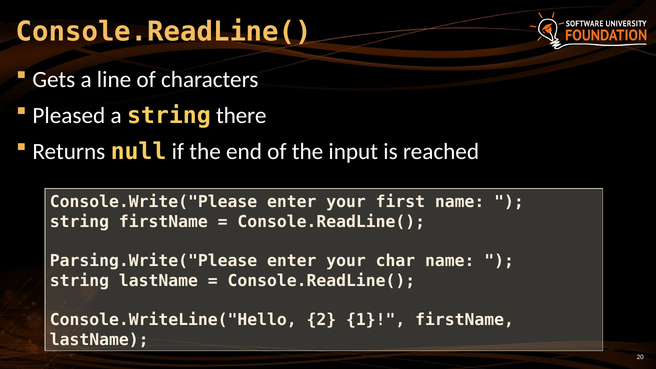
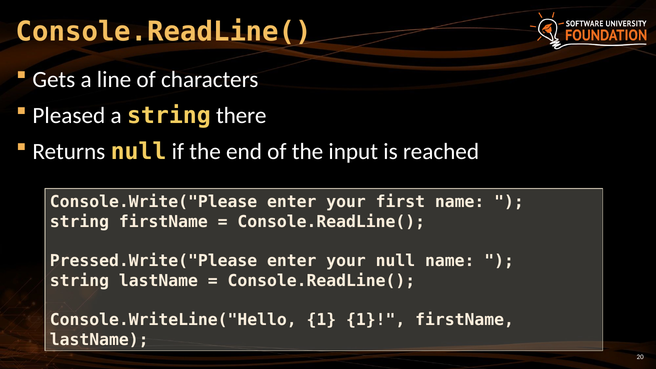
Parsing.Write("Please: Parsing.Write("Please -> Pressed.Write("Please
your char: char -> null
Console.WriteLine("Hello 2: 2 -> 1
